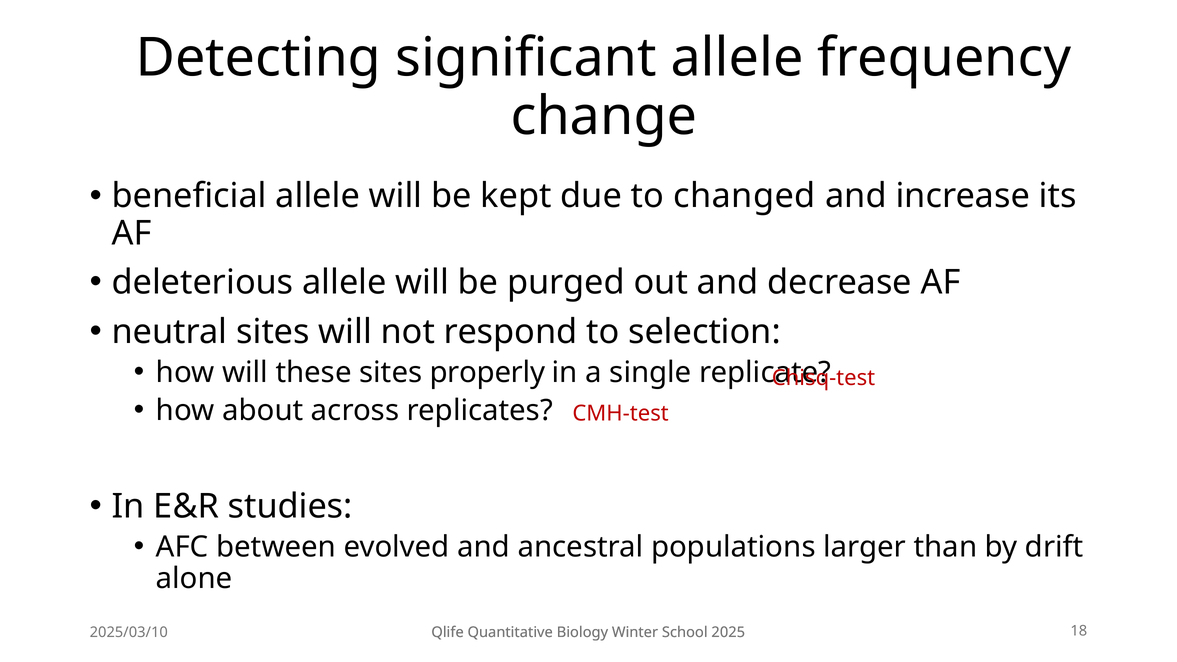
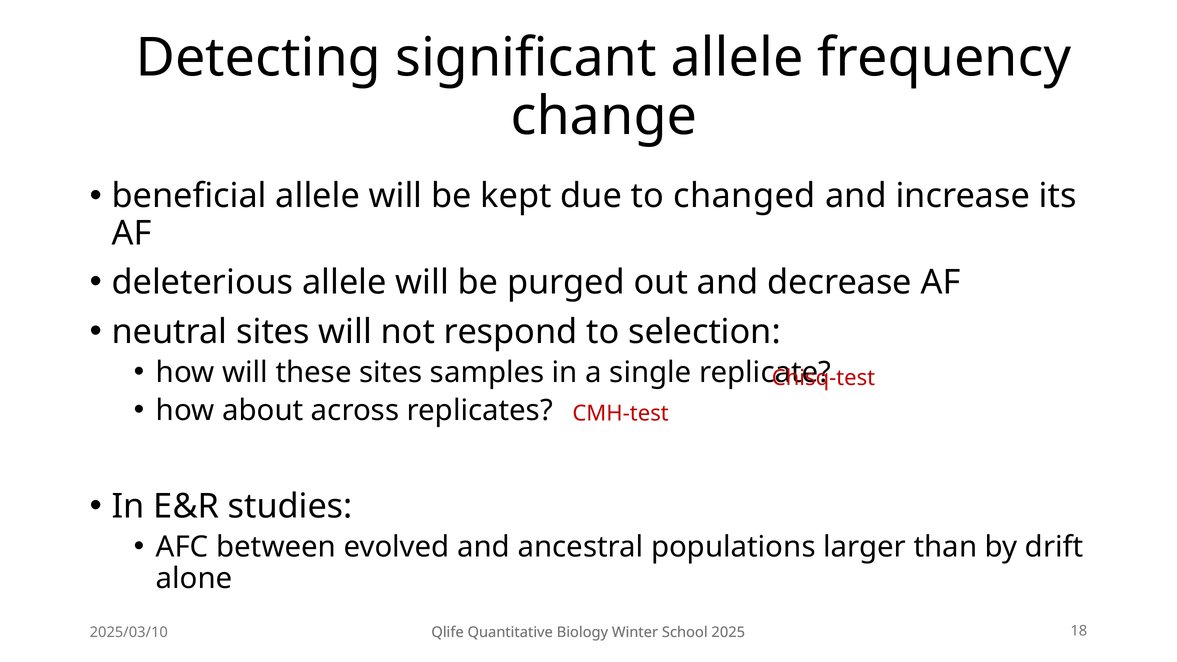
properly: properly -> samples
